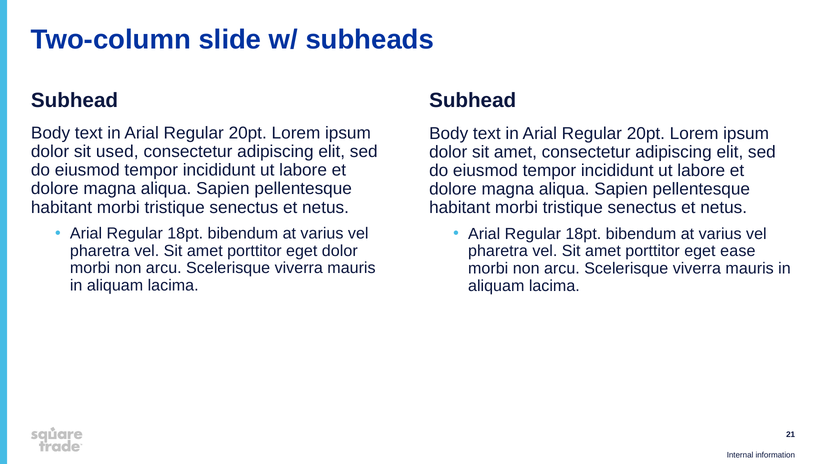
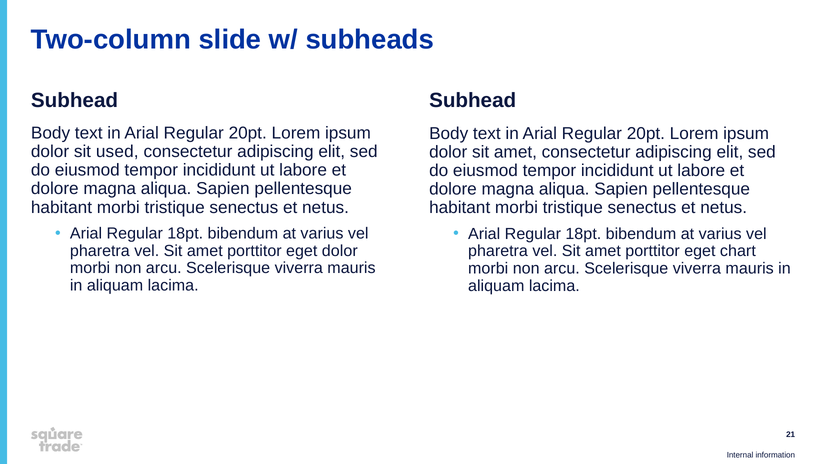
ease: ease -> chart
